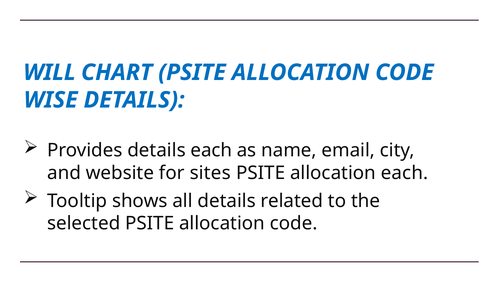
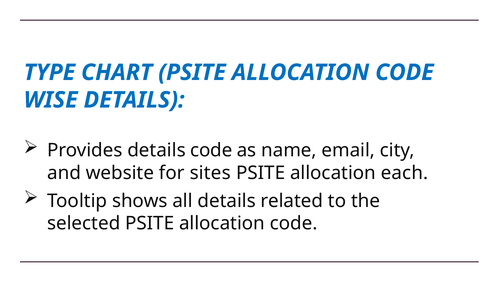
WILL: WILL -> TYPE
details each: each -> code
